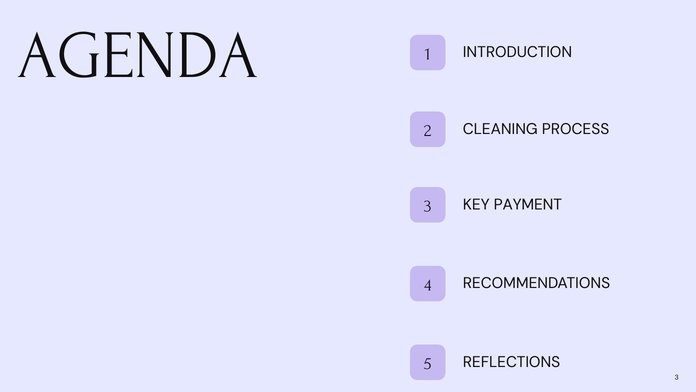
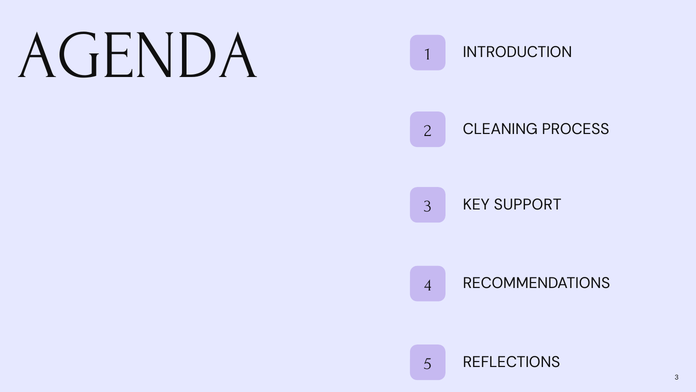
PAYMENT: PAYMENT -> SUPPORT
